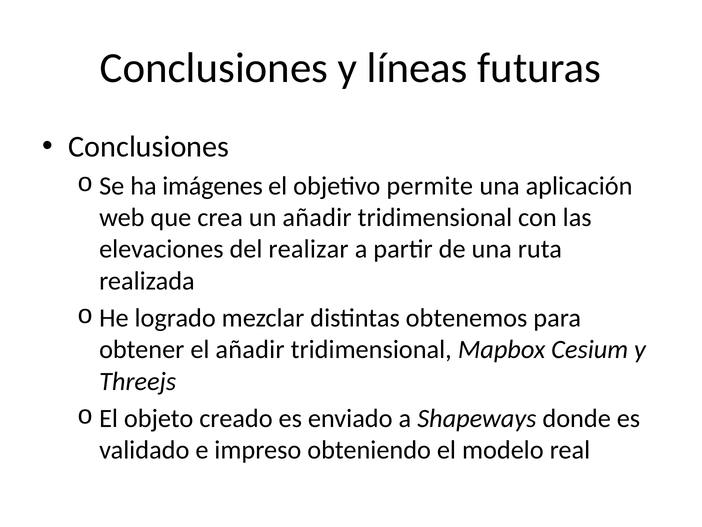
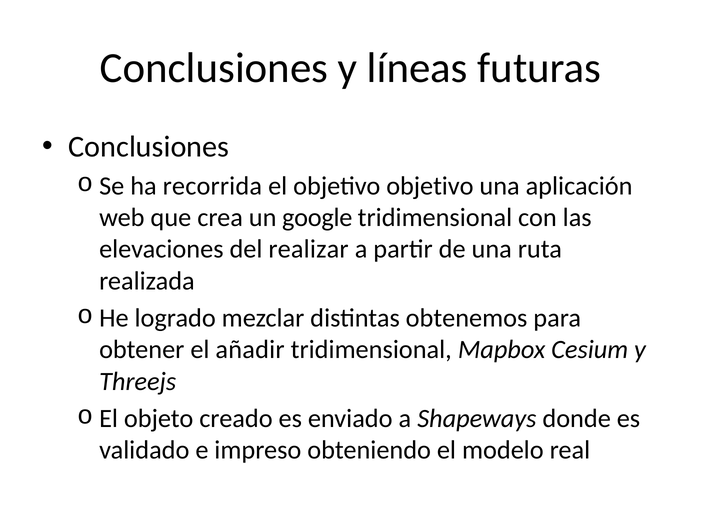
imágenes: imágenes -> recorrida
objetivo permite: permite -> objetivo
un añadir: añadir -> google
